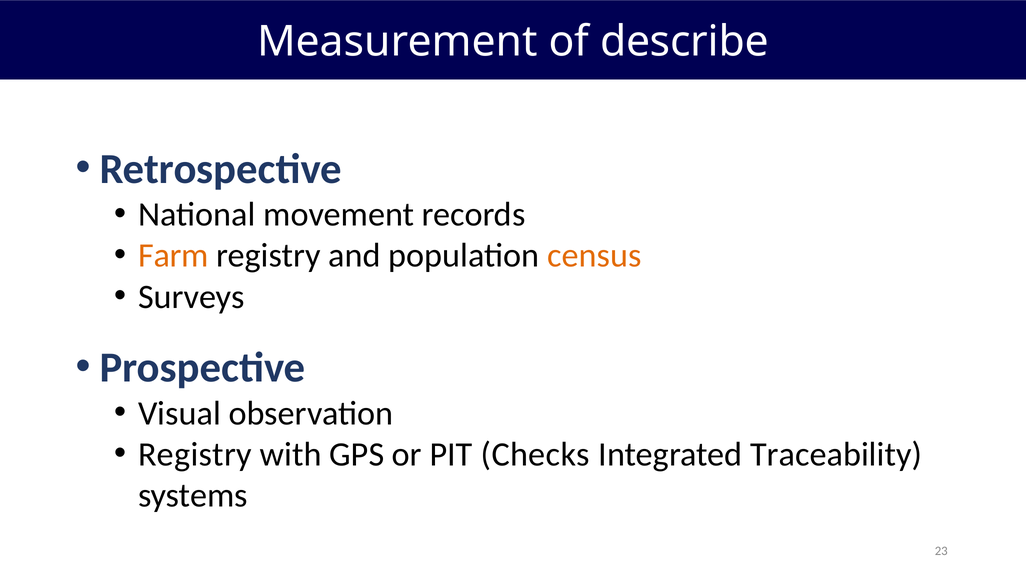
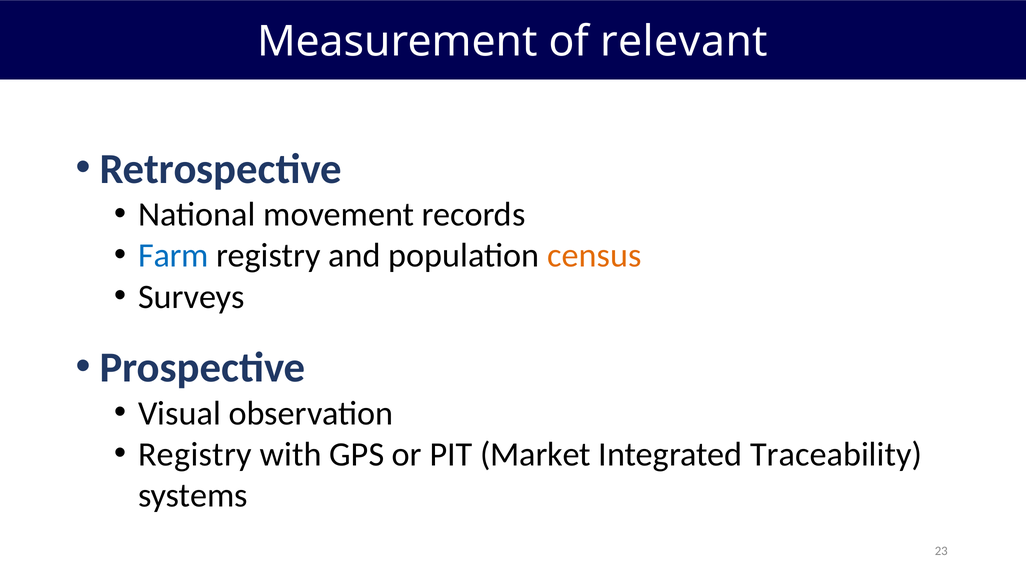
describe: describe -> relevant
Farm colour: orange -> blue
Checks: Checks -> Market
